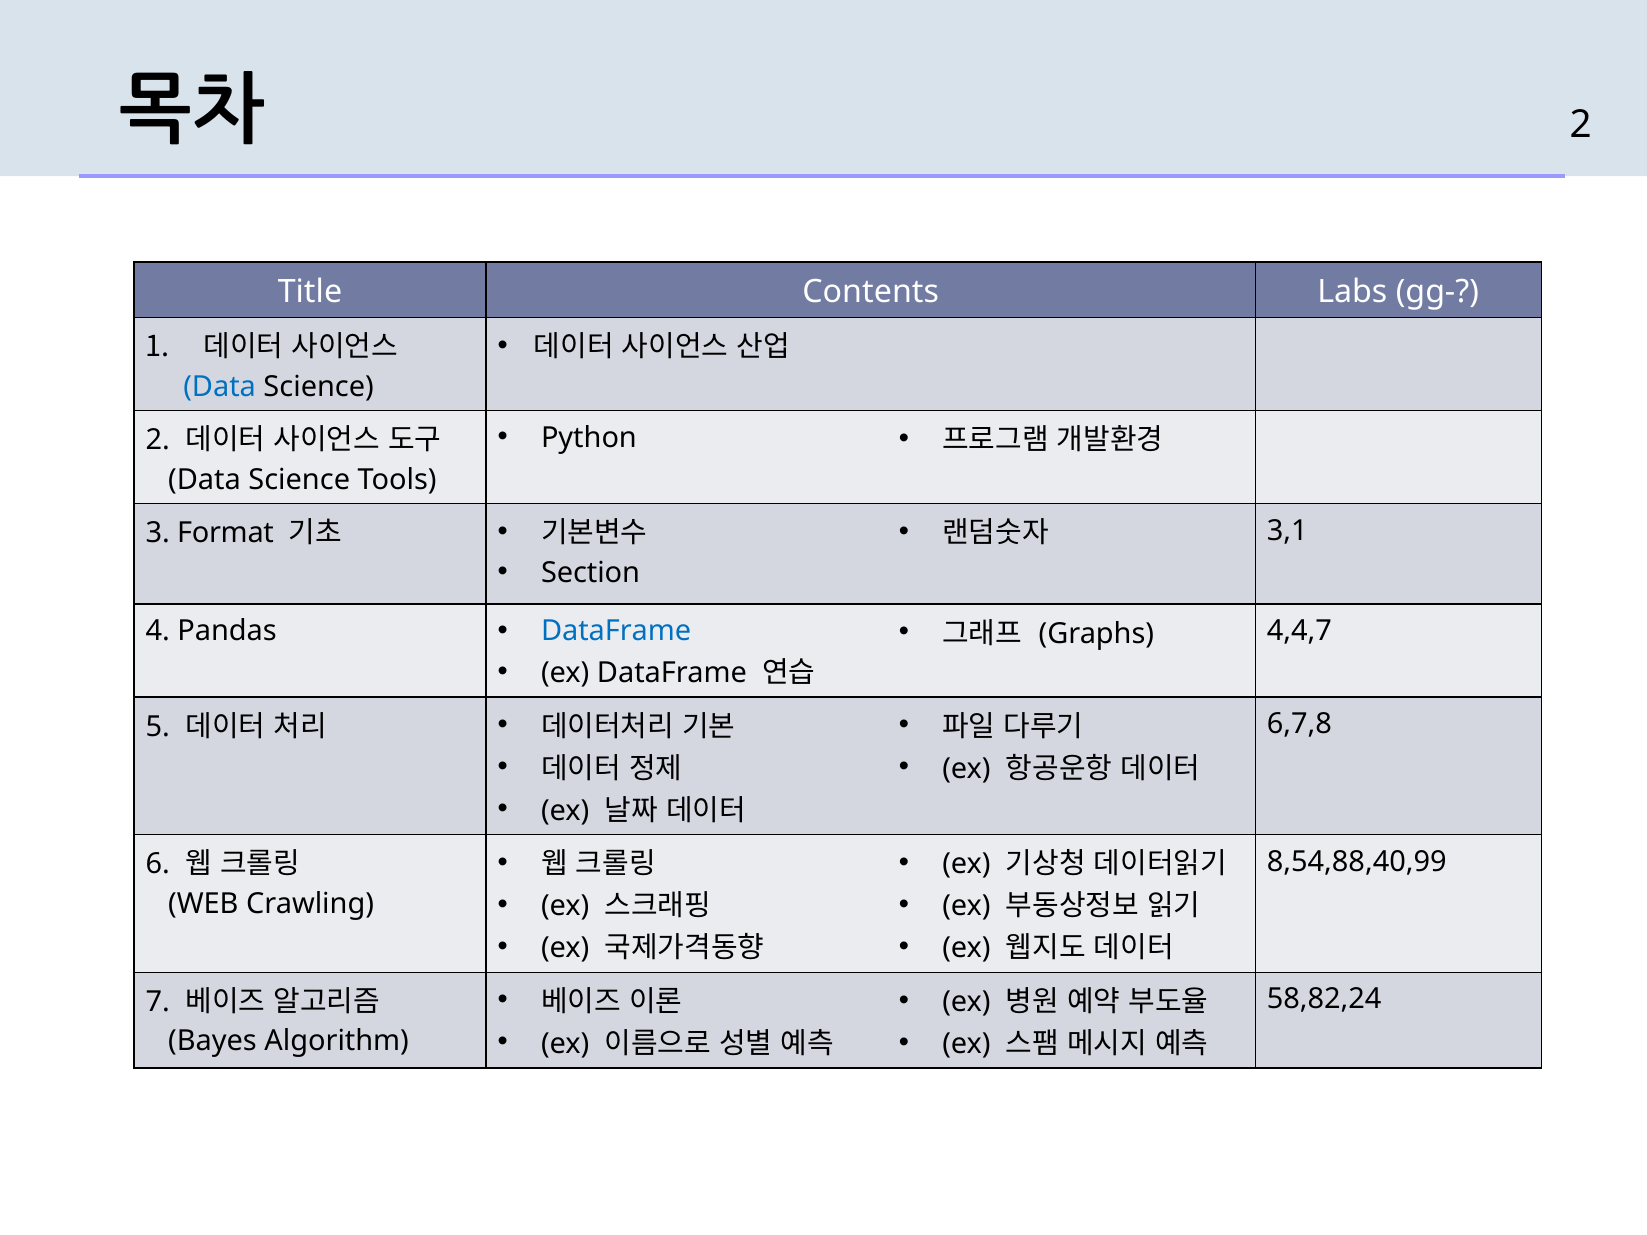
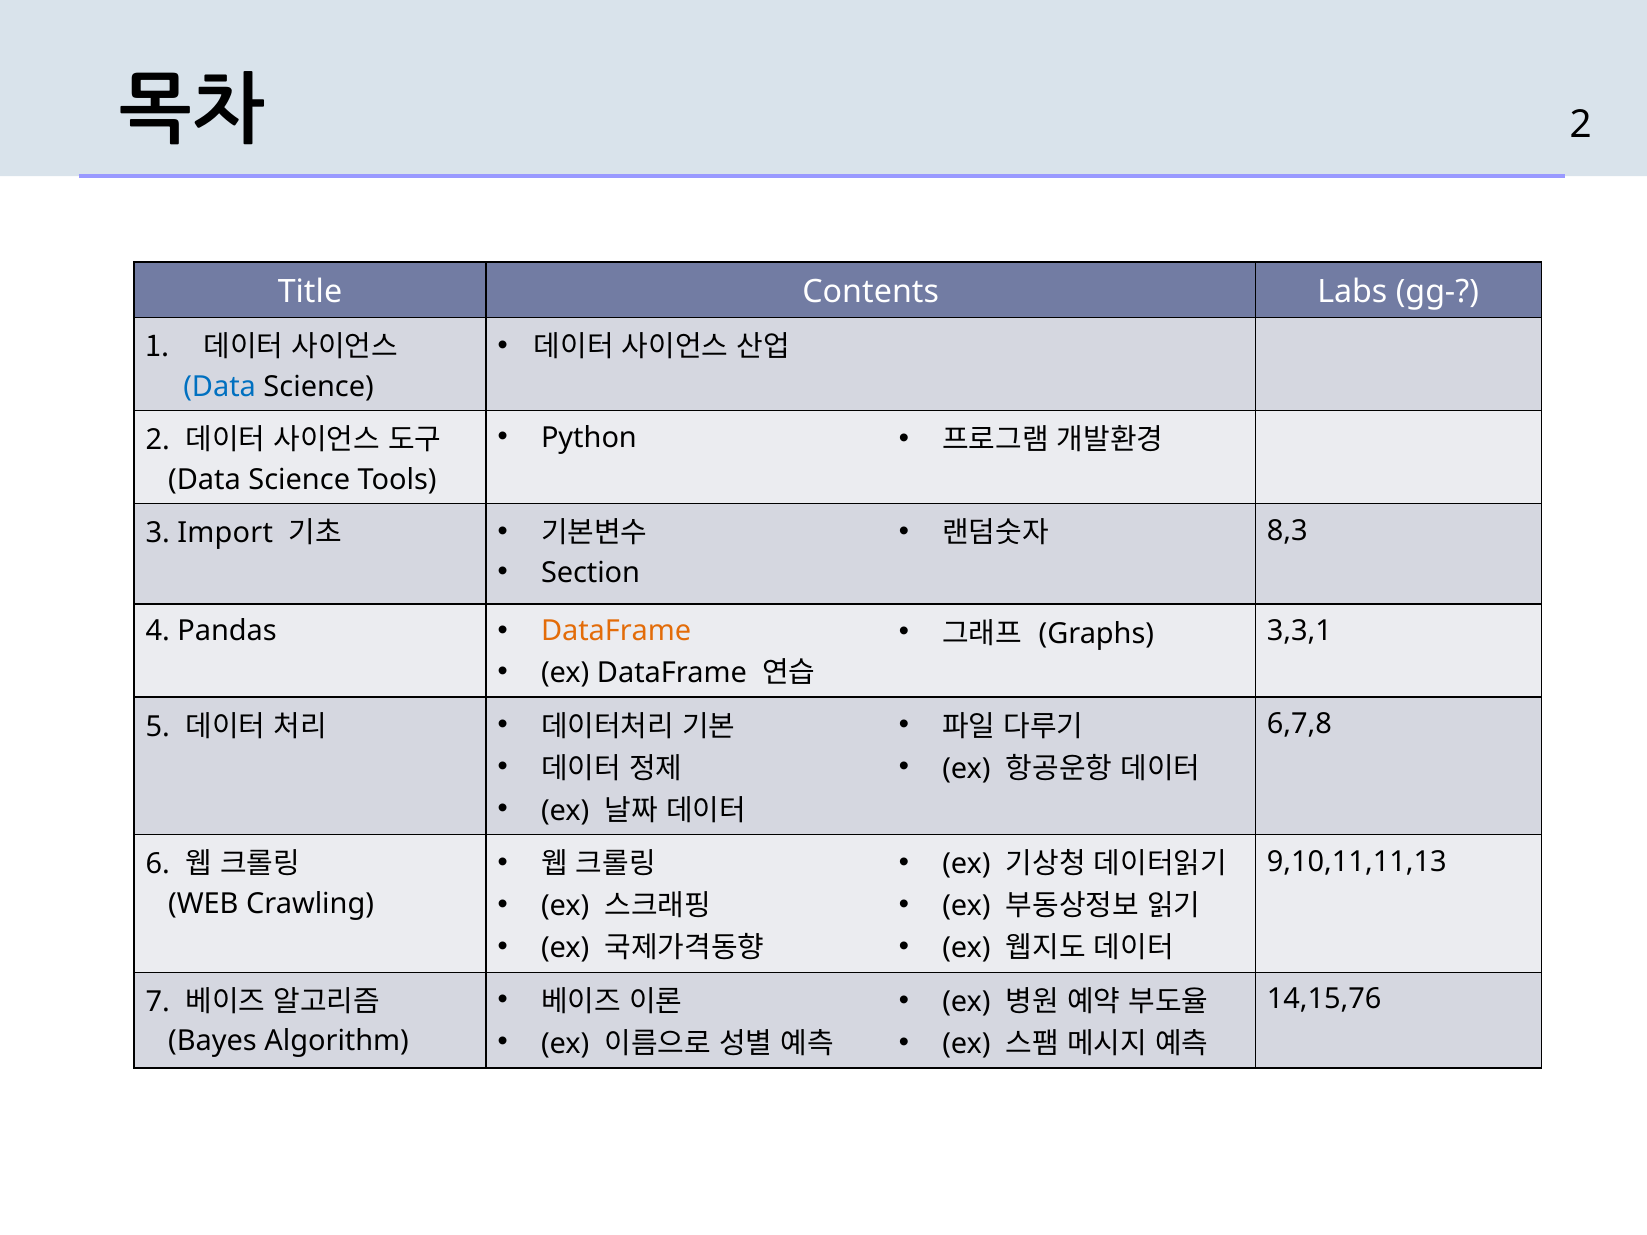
3,1: 3,1 -> 8,3
Format: Format -> Import
4,4,7: 4,4,7 -> 3,3,1
DataFrame at (616, 631) colour: blue -> orange
8,54,88,40,99: 8,54,88,40,99 -> 9,10,11,11,13
58,82,24: 58,82,24 -> 14,15,76
